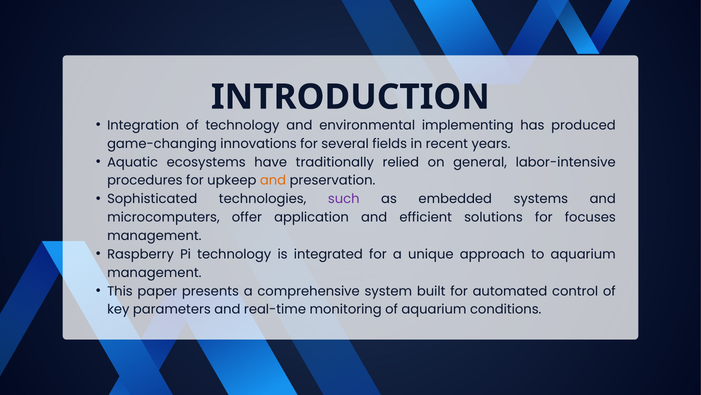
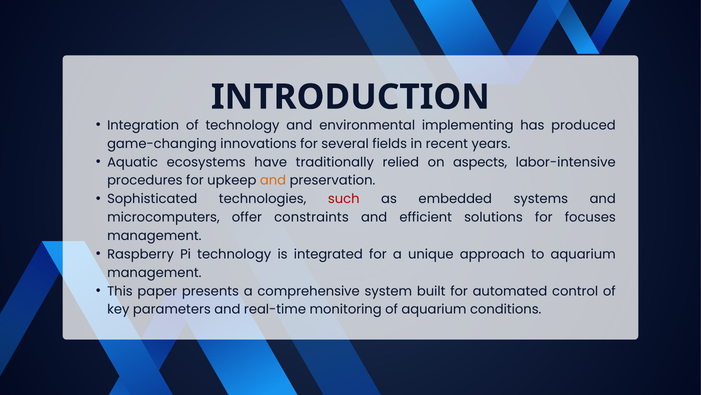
general: general -> aspects
such colour: purple -> red
application: application -> constraints
